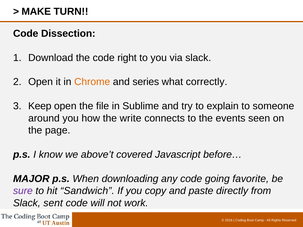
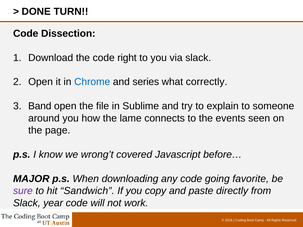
MAKE: MAKE -> DONE
Chrome colour: orange -> blue
Keep: Keep -> Band
write: write -> lame
above’t: above’t -> wrong’t
sent: sent -> year
